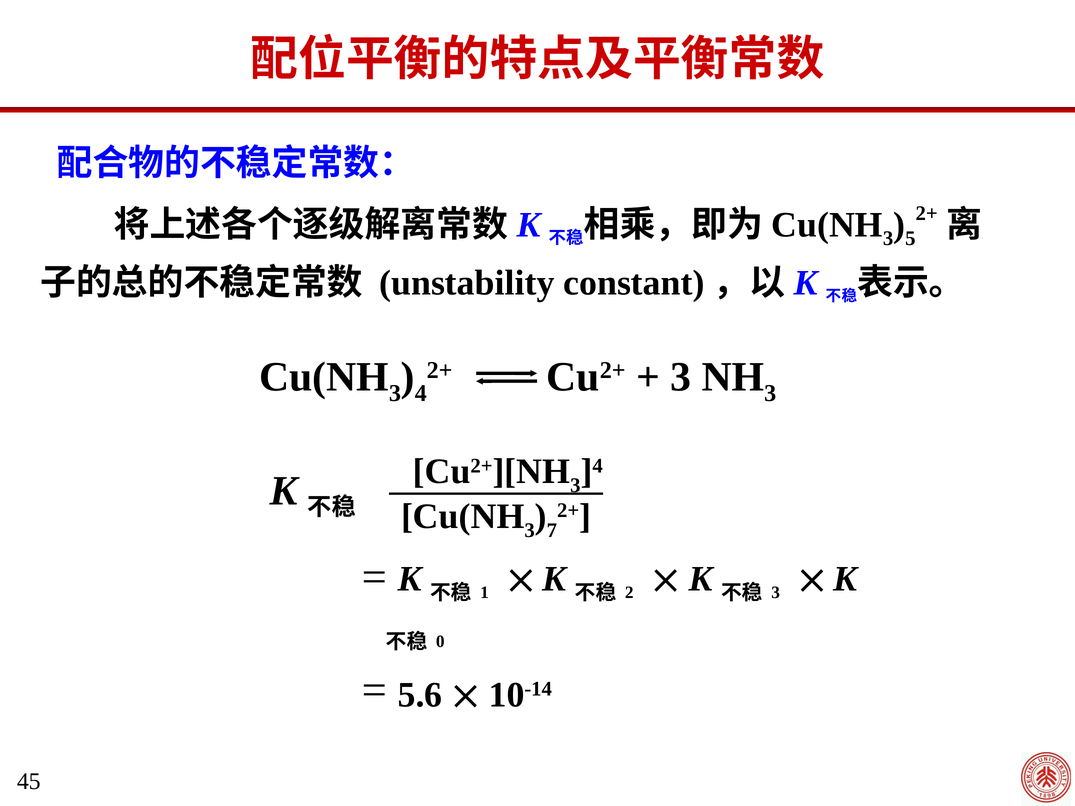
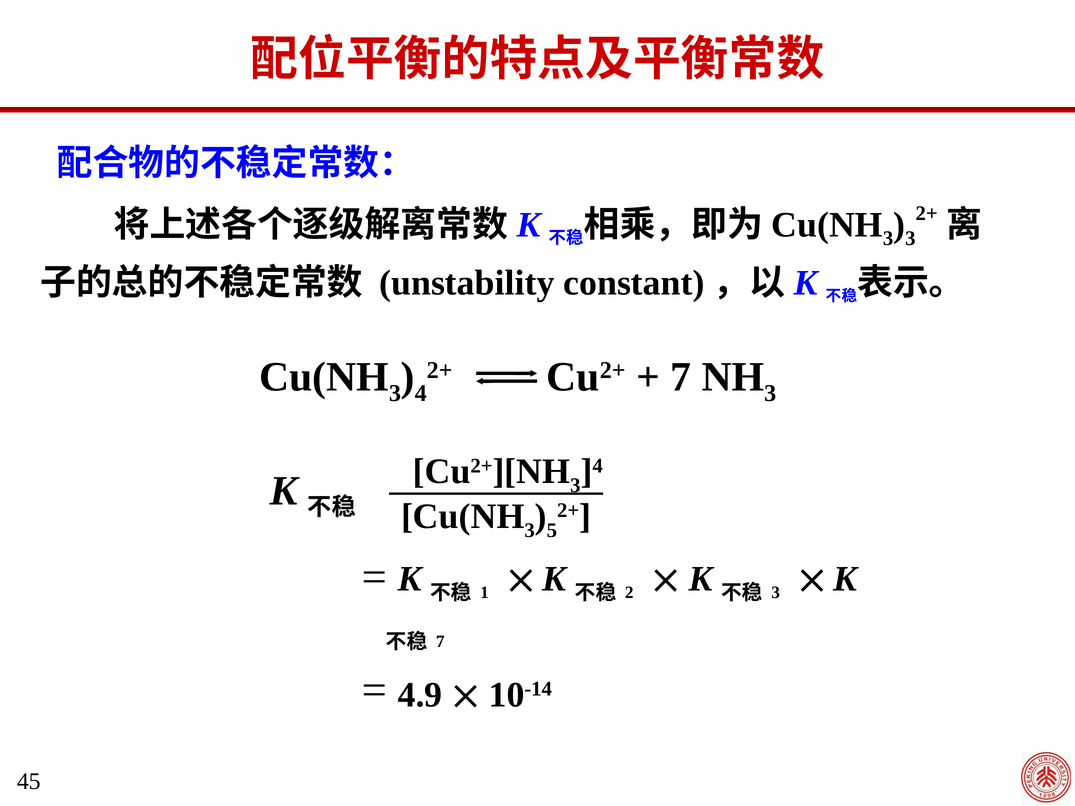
5 at (910, 239): 5 -> 3
3 at (681, 377): 3 -> 7
7: 7 -> 5
0 at (440, 642): 0 -> 7
5.6: 5.6 -> 4.9
